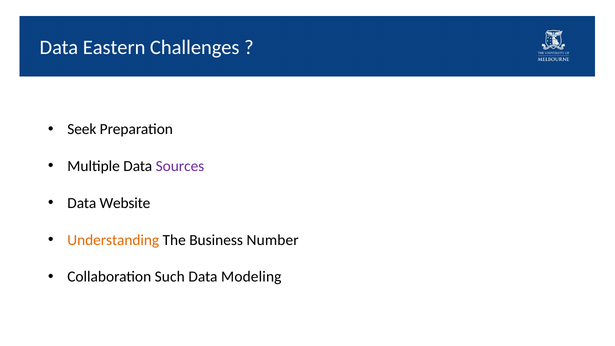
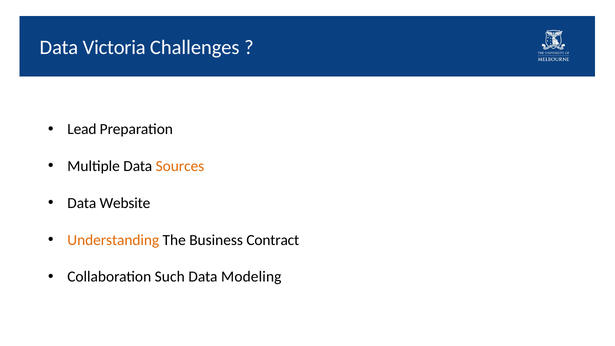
Eastern: Eastern -> Victoria
Seek: Seek -> Lead
Sources colour: purple -> orange
Number: Number -> Contract
